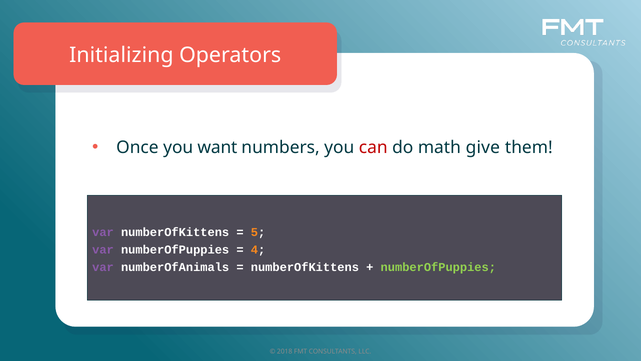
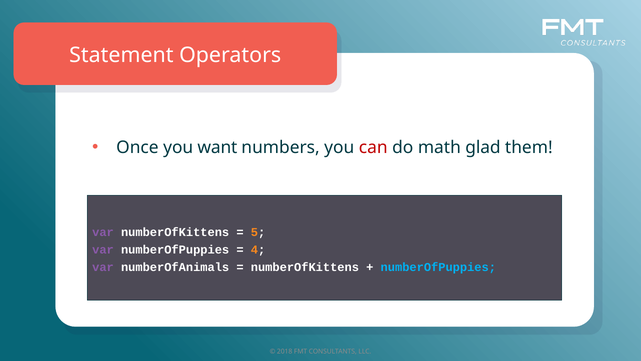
Initializing: Initializing -> Statement
give: give -> glad
numberOfPuppies at (438, 267) colour: light green -> light blue
